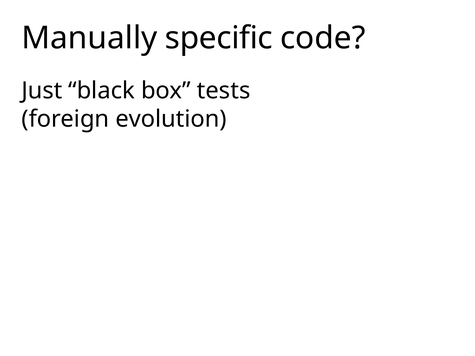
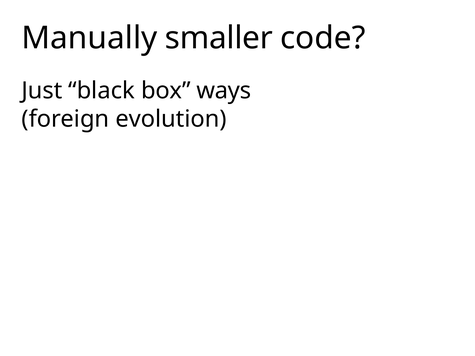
specific: specific -> smaller
tests: tests -> ways
